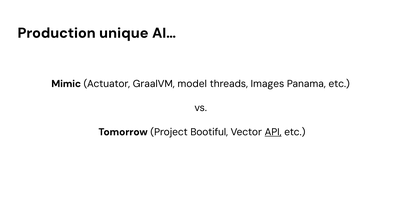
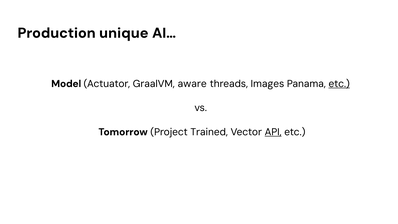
Mimic: Mimic -> Model
model: model -> aware
etc at (339, 84) underline: none -> present
Bootiful: Bootiful -> Trained
